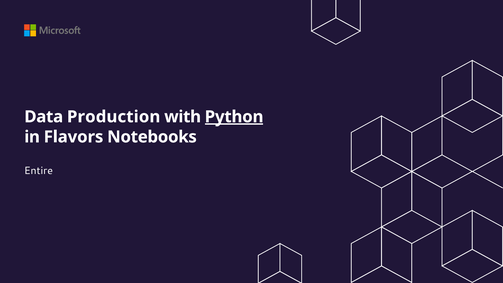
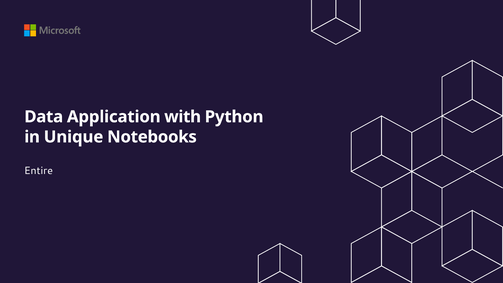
Production: Production -> Application
Python underline: present -> none
Flavors: Flavors -> Unique
